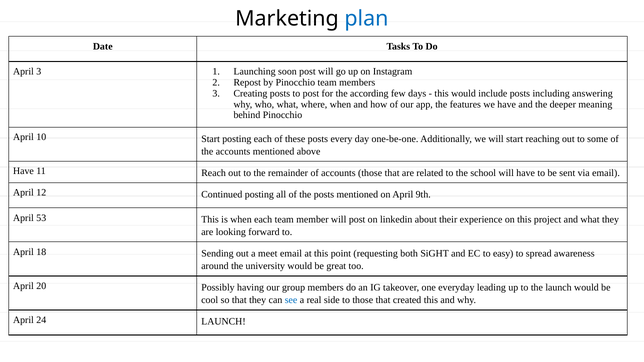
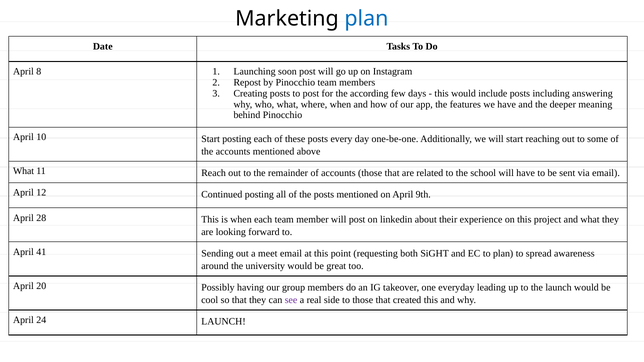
April 3: 3 -> 8
Have at (23, 171): Have -> What
53: 53 -> 28
18: 18 -> 41
to easy: easy -> plan
see colour: blue -> purple
